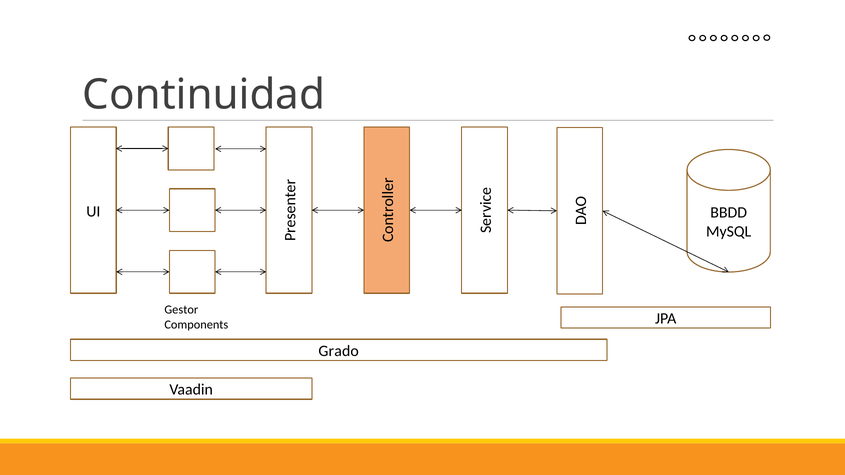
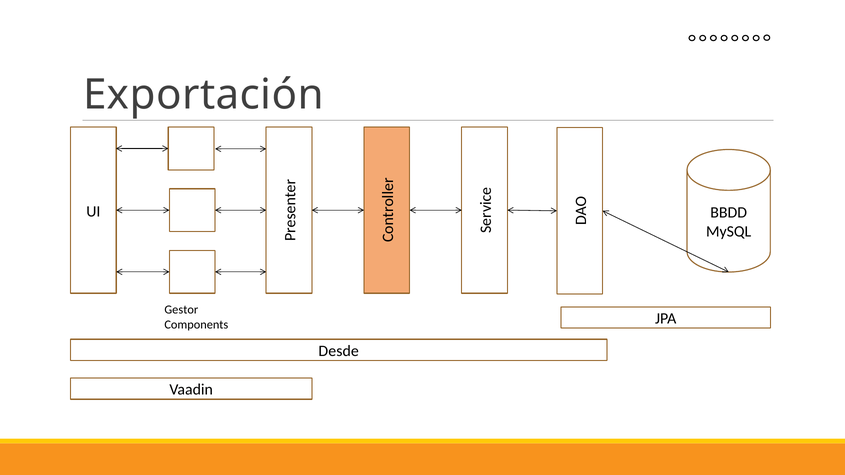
Continuidad: Continuidad -> Exportación
Grado: Grado -> Desde
